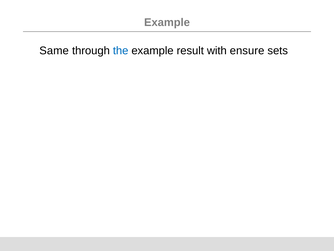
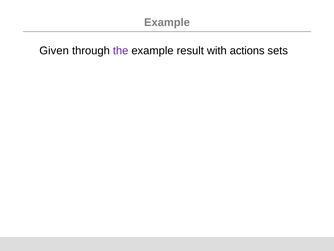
Same: Same -> Given
the colour: blue -> purple
ensure: ensure -> actions
